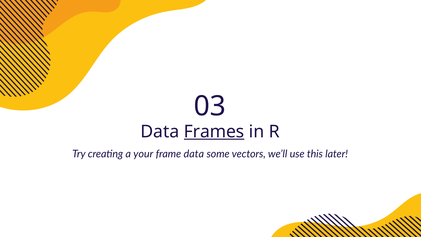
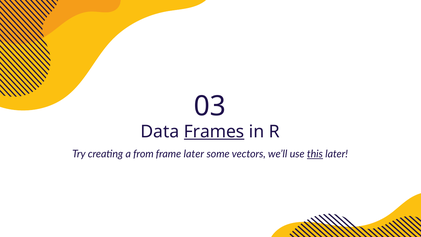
your: your -> from
frame data: data -> later
this underline: none -> present
